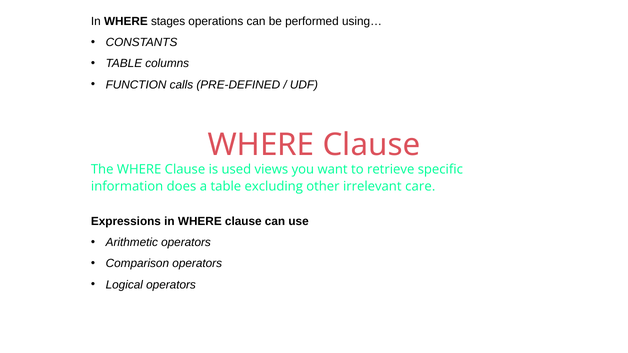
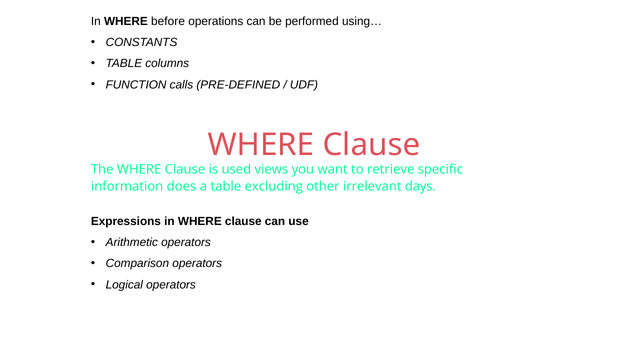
stages: stages -> before
care: care -> days
